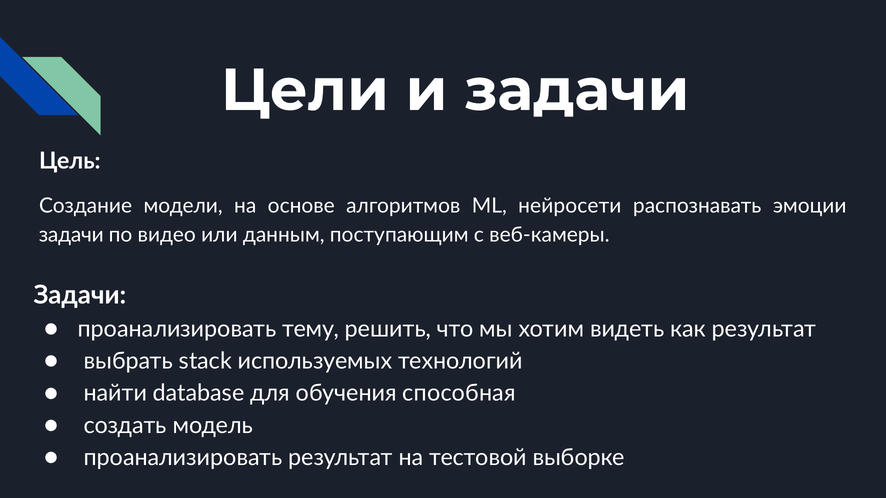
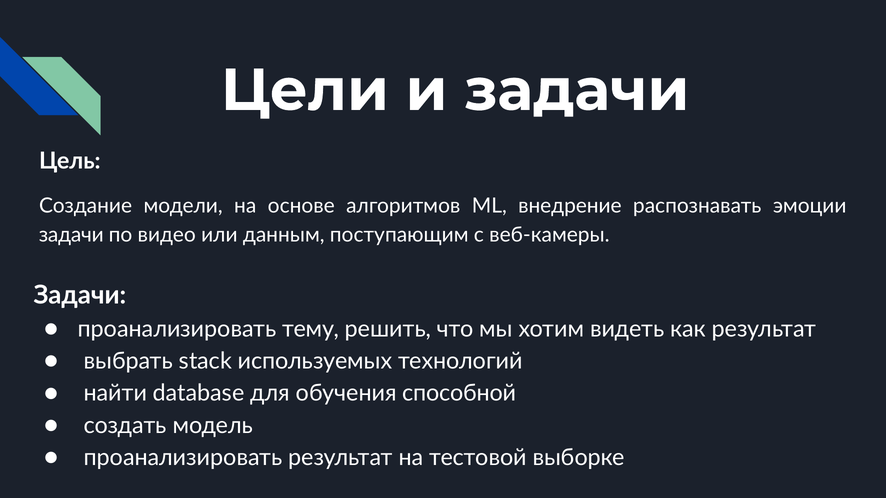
нейросети: нейросети -> внедрение
способная: способная -> способной
